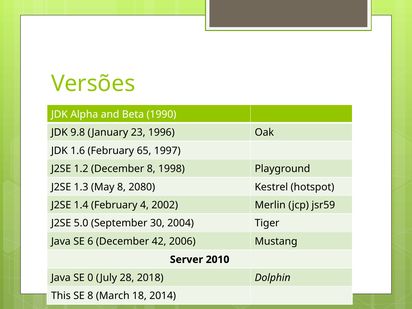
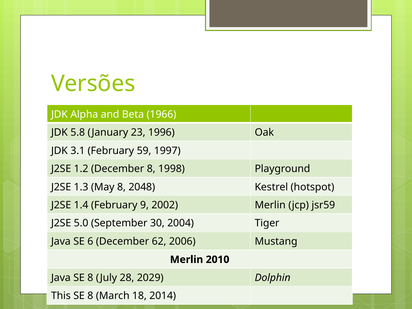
1990: 1990 -> 1966
9.8: 9.8 -> 5.8
1.6: 1.6 -> 3.1
65: 65 -> 59
2080: 2080 -> 2048
4: 4 -> 9
42: 42 -> 62
Server at (187, 260): Server -> Merlin
Java SE 0: 0 -> 8
2018: 2018 -> 2029
